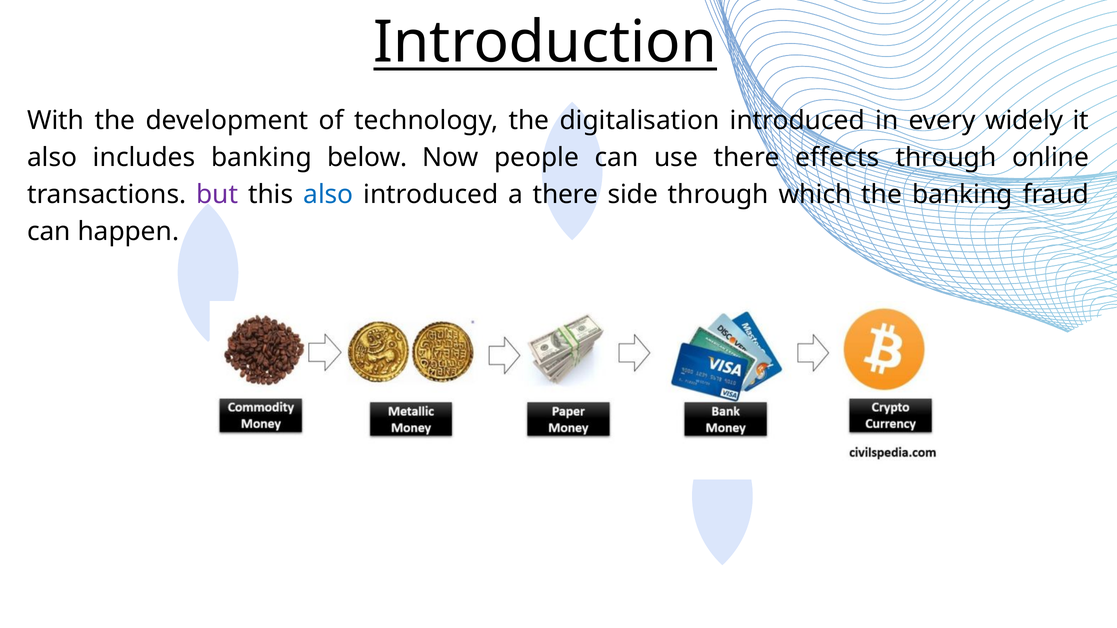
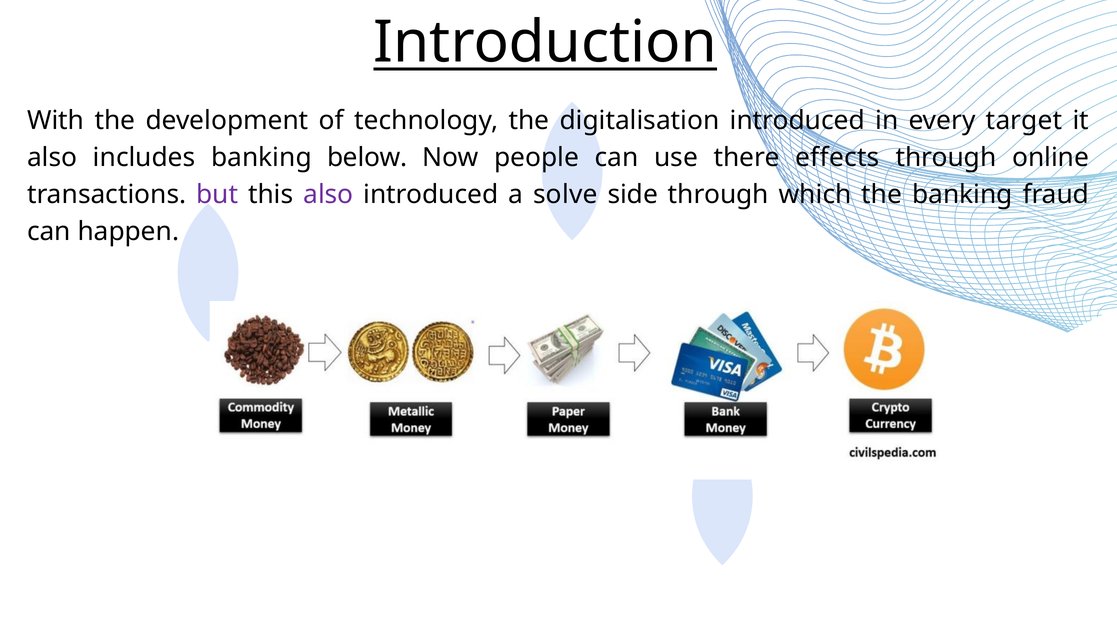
widely: widely -> target
also at (328, 195) colour: blue -> purple
a there: there -> solve
